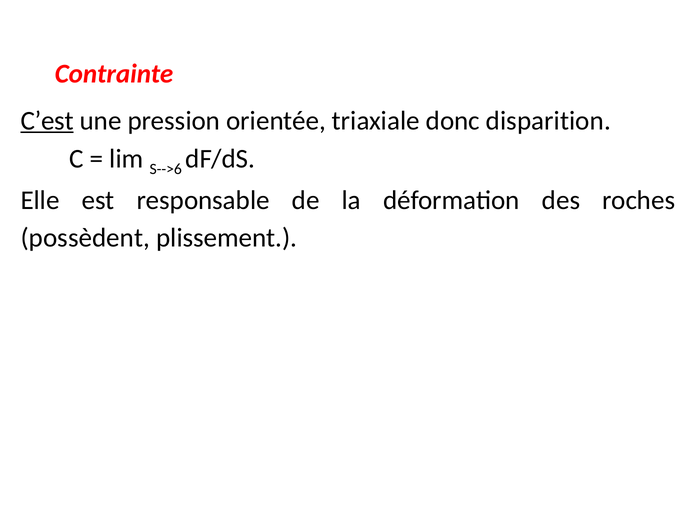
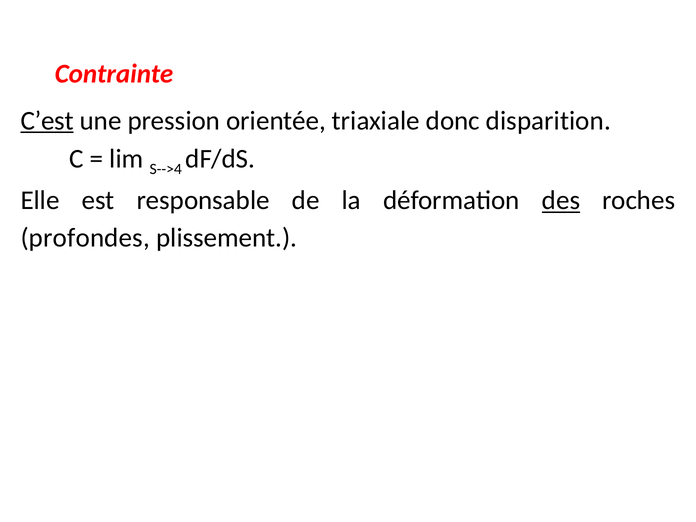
S-->6: S-->6 -> S-->4
des underline: none -> present
possèdent: possèdent -> profondes
